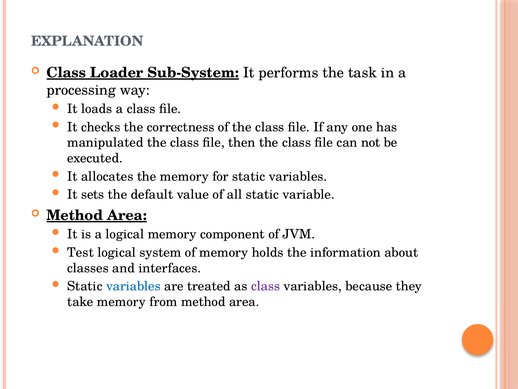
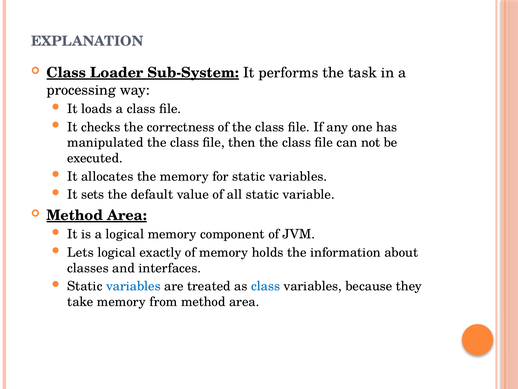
Test: Test -> Lets
system: system -> exactly
class at (266, 286) colour: purple -> blue
